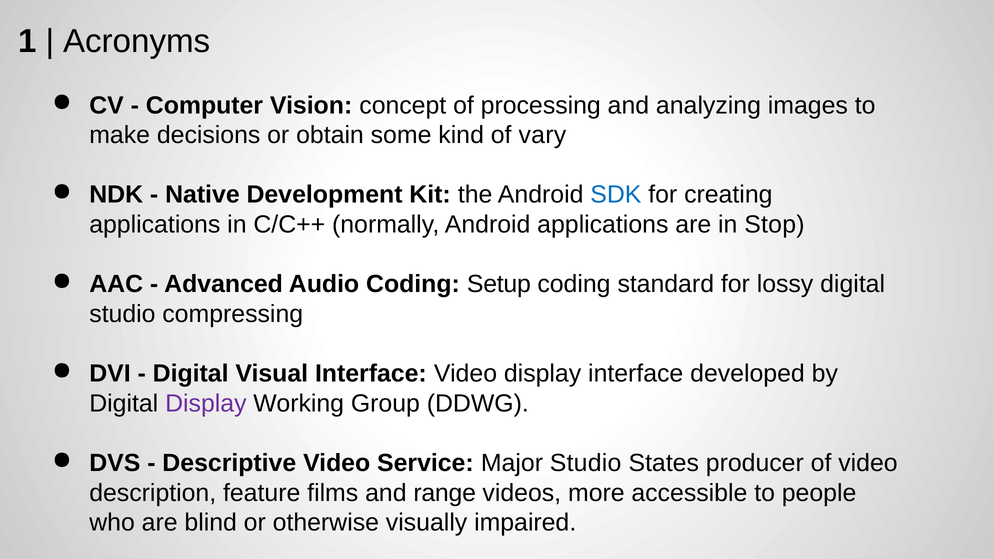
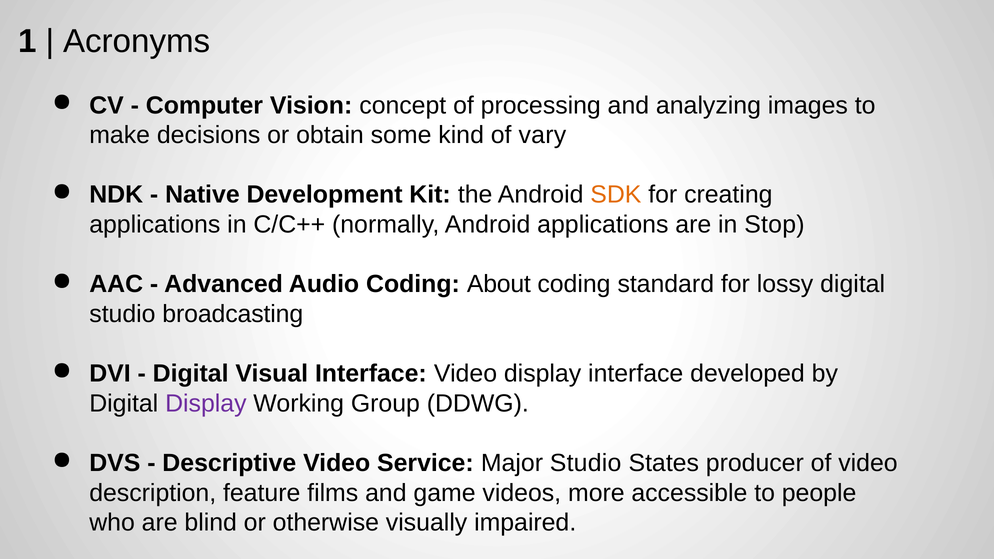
SDK colour: blue -> orange
Setup: Setup -> About
compressing: compressing -> broadcasting
range: range -> game
